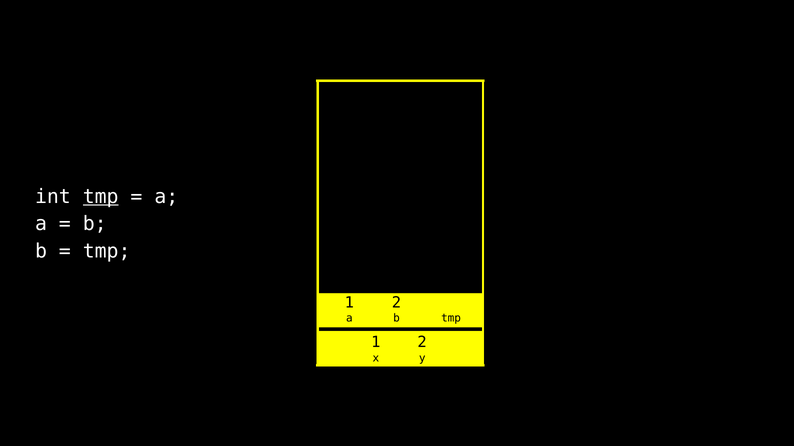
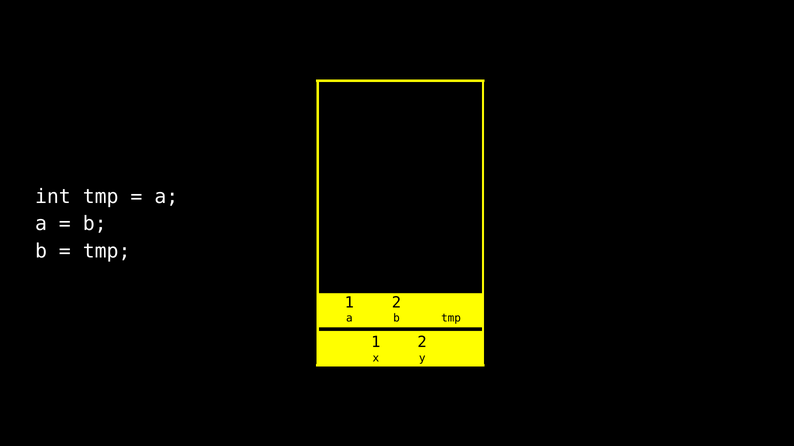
tmp at (101, 197) underline: present -> none
